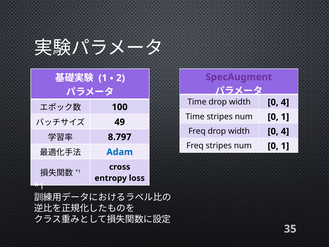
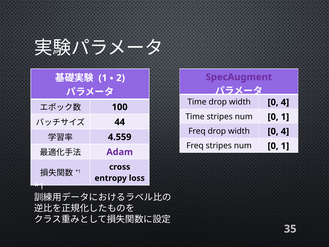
49: 49 -> 44
8.797: 8.797 -> 4.559
Adam colour: blue -> purple
